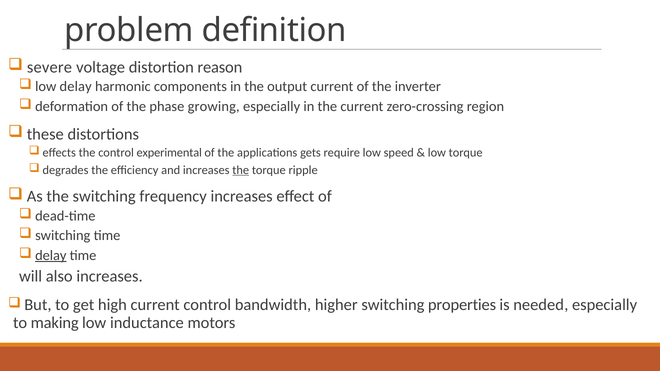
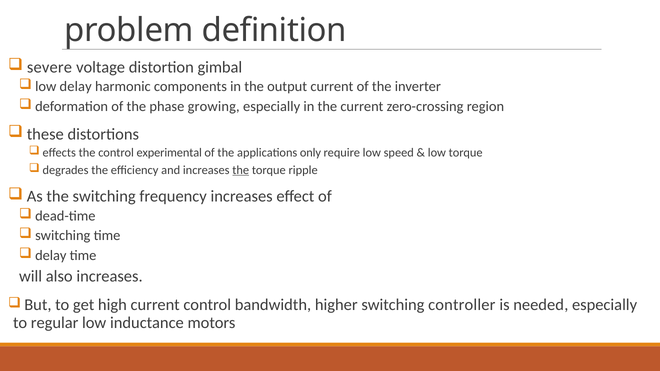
reason: reason -> gimbal
gets: gets -> only
delay at (51, 256) underline: present -> none
properties: properties -> controller
making: making -> regular
